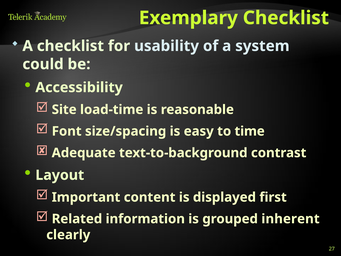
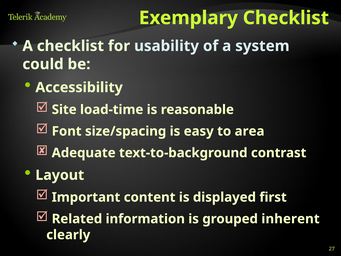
time: time -> area
